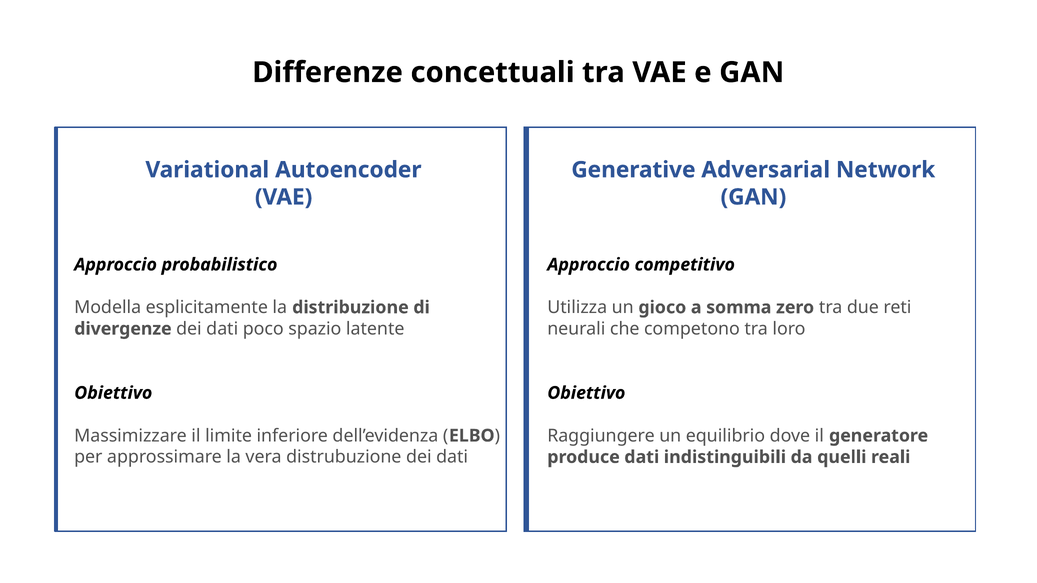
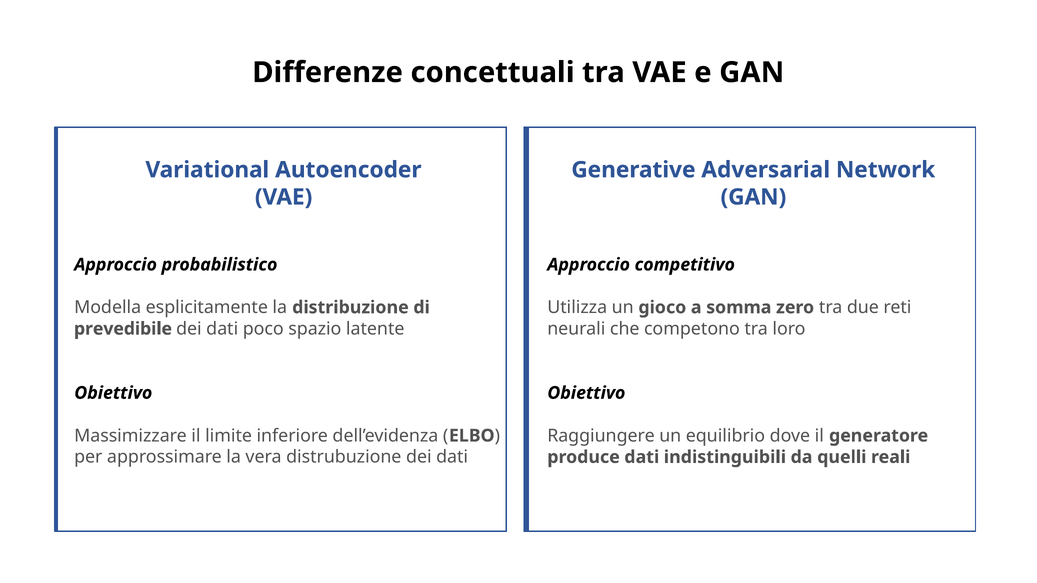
divergenze: divergenze -> prevedibile
